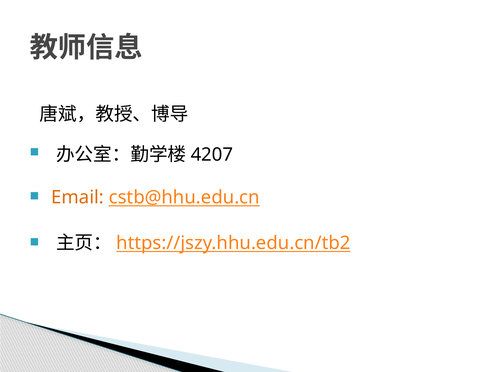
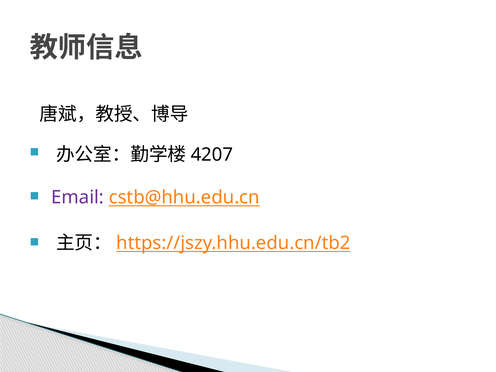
Email colour: orange -> purple
